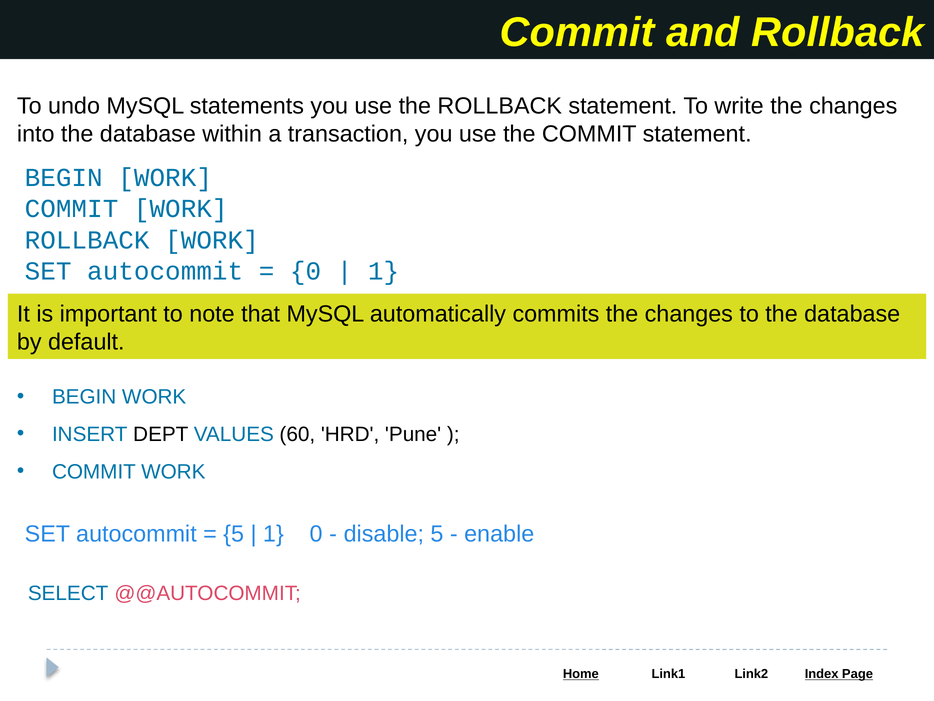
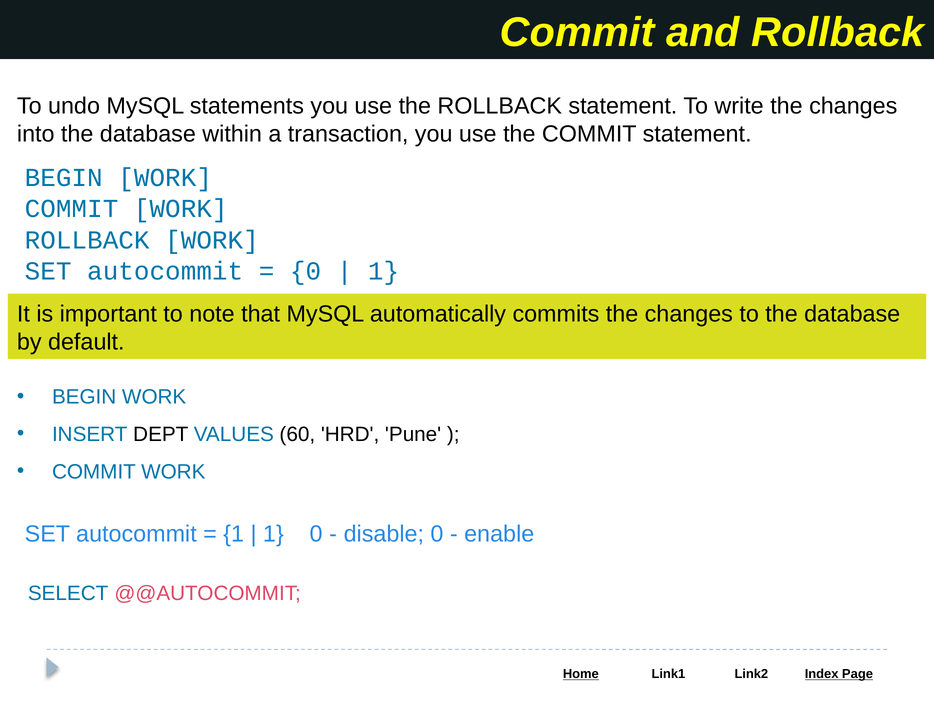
5 at (234, 534): 5 -> 1
disable 5: 5 -> 0
